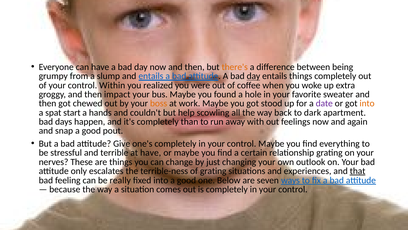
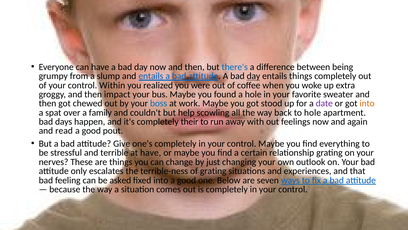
there's colour: orange -> blue
boss colour: orange -> blue
start: start -> over
hands: hands -> family
to dark: dark -> hole
than: than -> their
snap: snap -> read
that underline: present -> none
really: really -> asked
